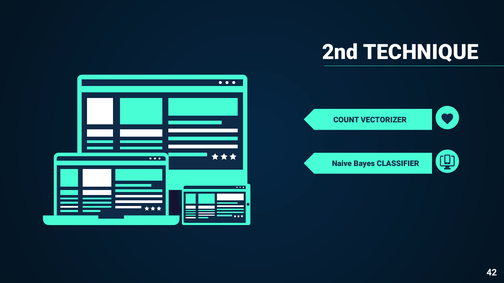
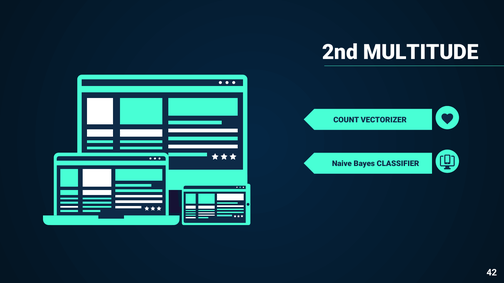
TECHNIQUE: TECHNIQUE -> MULTITUDE
